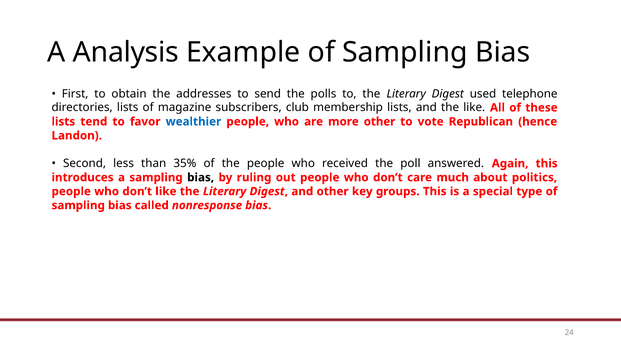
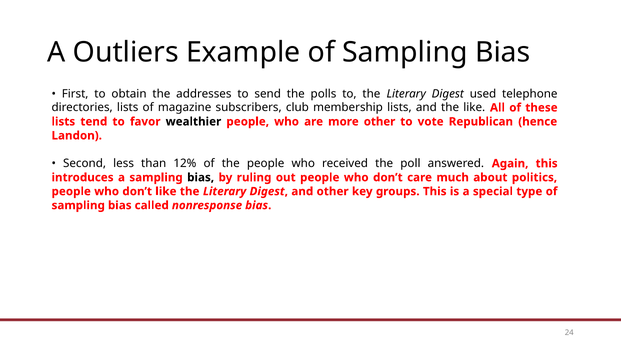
Analysis: Analysis -> Outliers
wealthier colour: blue -> black
35%: 35% -> 12%
